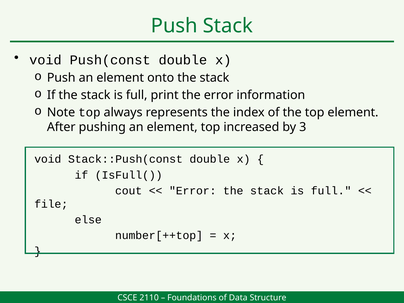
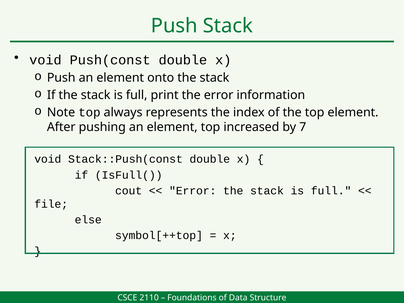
3: 3 -> 7
number[++top: number[++top -> symbol[++top
